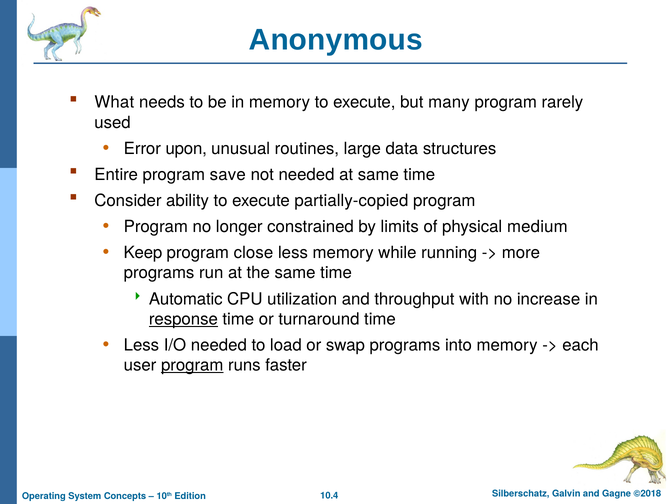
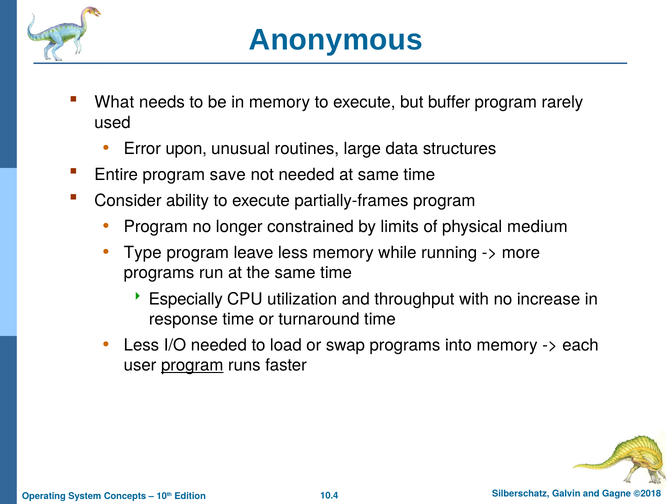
many: many -> buffer
partially-copied: partially-copied -> partially-frames
Keep: Keep -> Type
close: close -> leave
Automatic: Automatic -> Especially
response underline: present -> none
